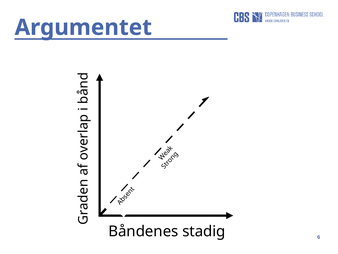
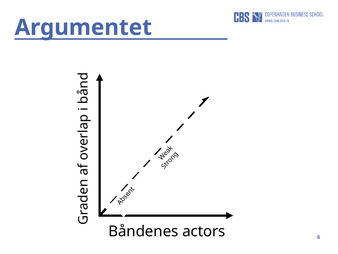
stadig: stadig -> actors
